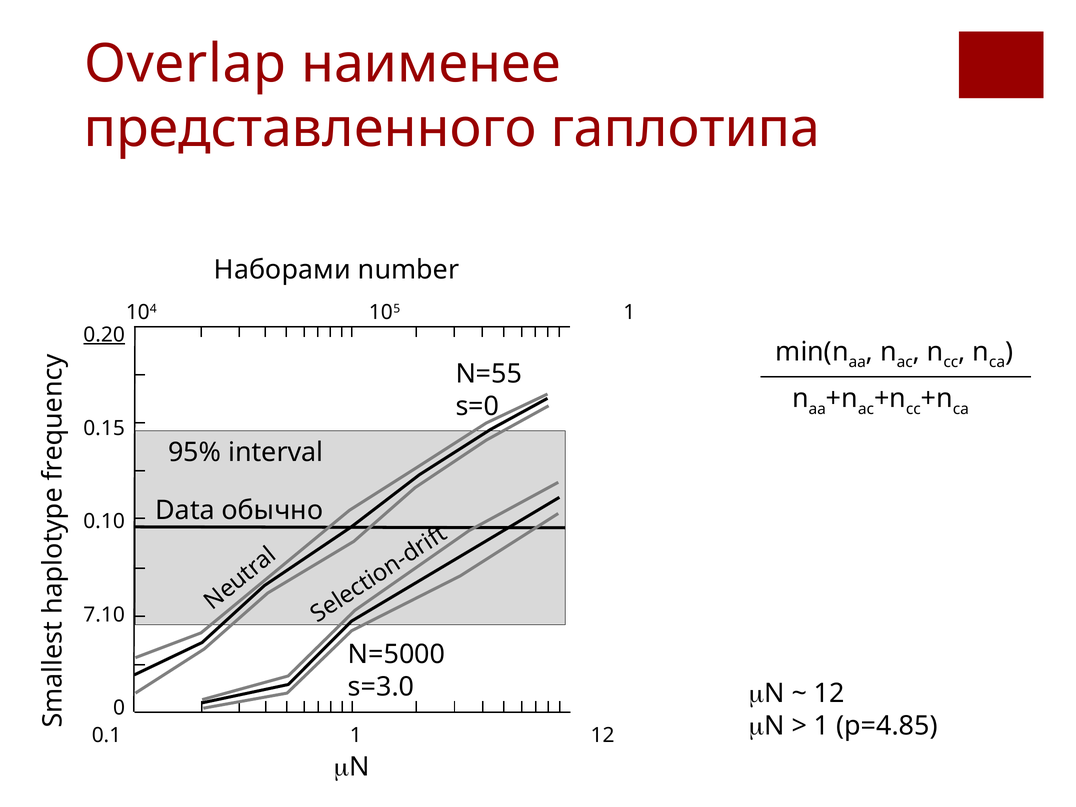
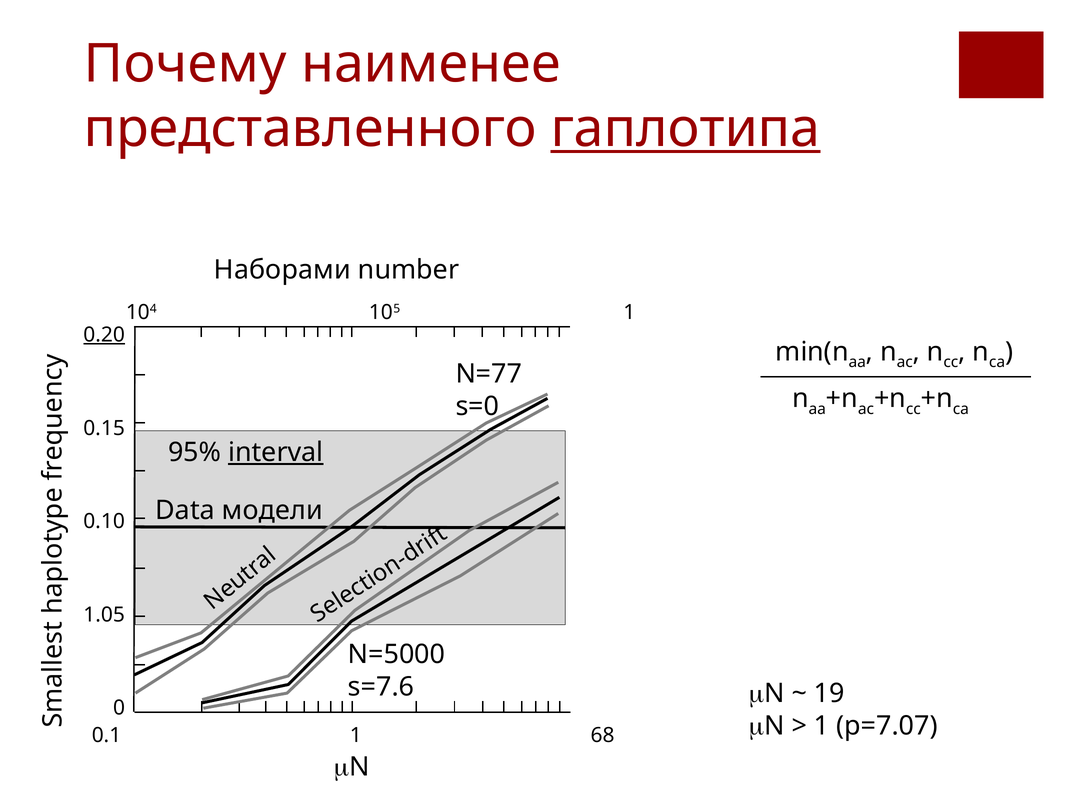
Overlap: Overlap -> Почему
гаплотипа underline: none -> present
N=55: N=55 -> N=77
interval underline: none -> present
обычно: обычно -> модели
7.10: 7.10 -> 1.05
s=3.0: s=3.0 -> s=7.6
12 at (829, 694): 12 -> 19
p=4.85: p=4.85 -> p=7.07
1 12: 12 -> 68
